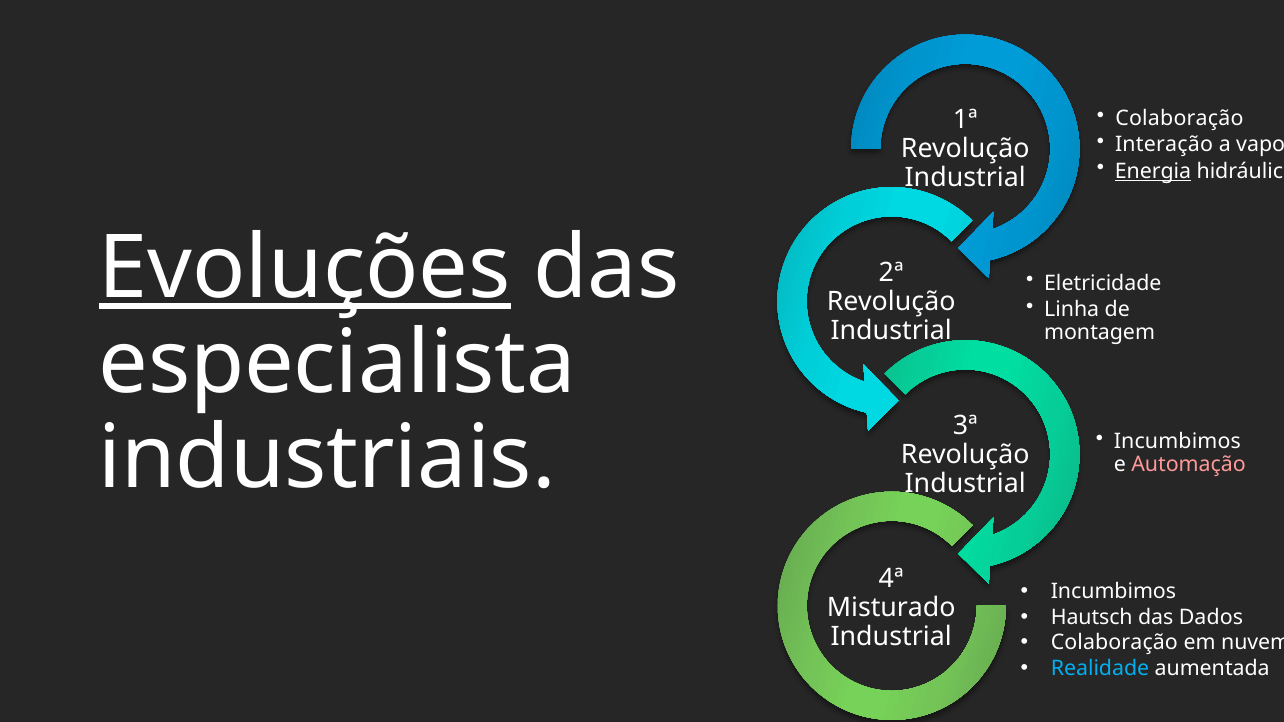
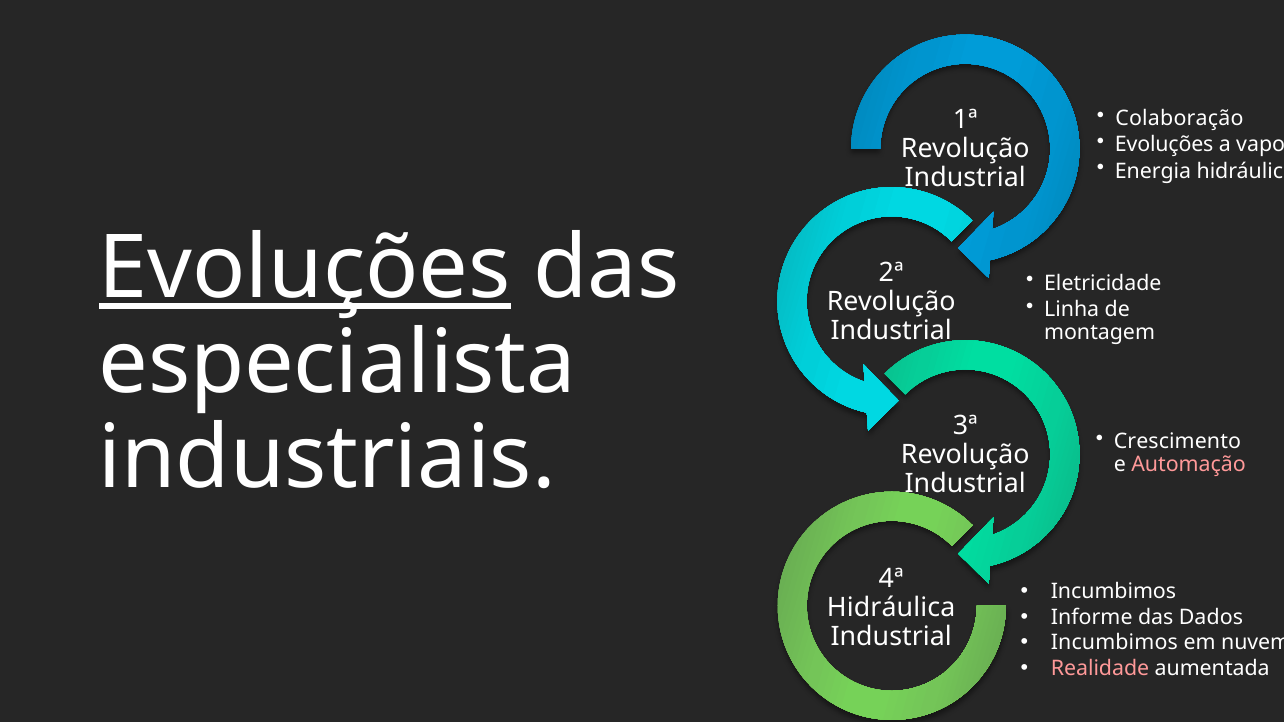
Interação at (1164, 145): Interação -> Evoluções
Energia underline: present -> none
Incumbimos at (1177, 442): Incumbimos -> Crescimento
Misturado at (891, 608): Misturado -> Hidráulica
Hautsch: Hautsch -> Informe
Colaboração at (1114, 643): Colaboração -> Incumbimos
Realidade colour: light blue -> pink
